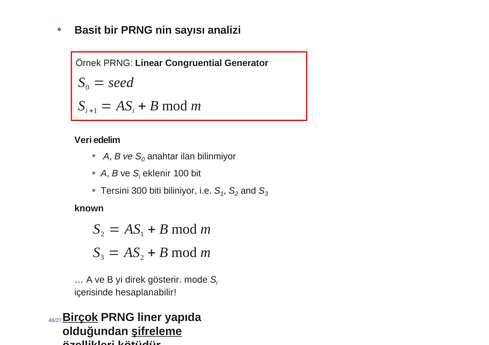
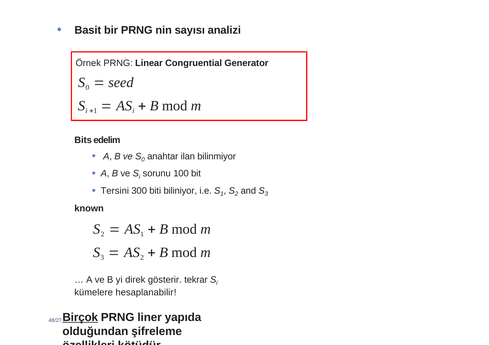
Veri: Veri -> Bits
eklenir: eklenir -> sorunu
mode: mode -> tekrar
içerisinde: içerisinde -> kümelere
şifreleme underline: present -> none
